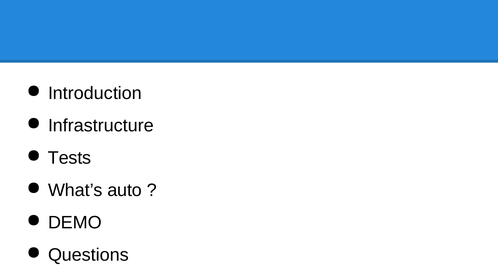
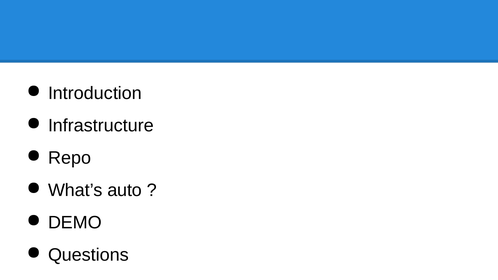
Tests: Tests -> Repo
